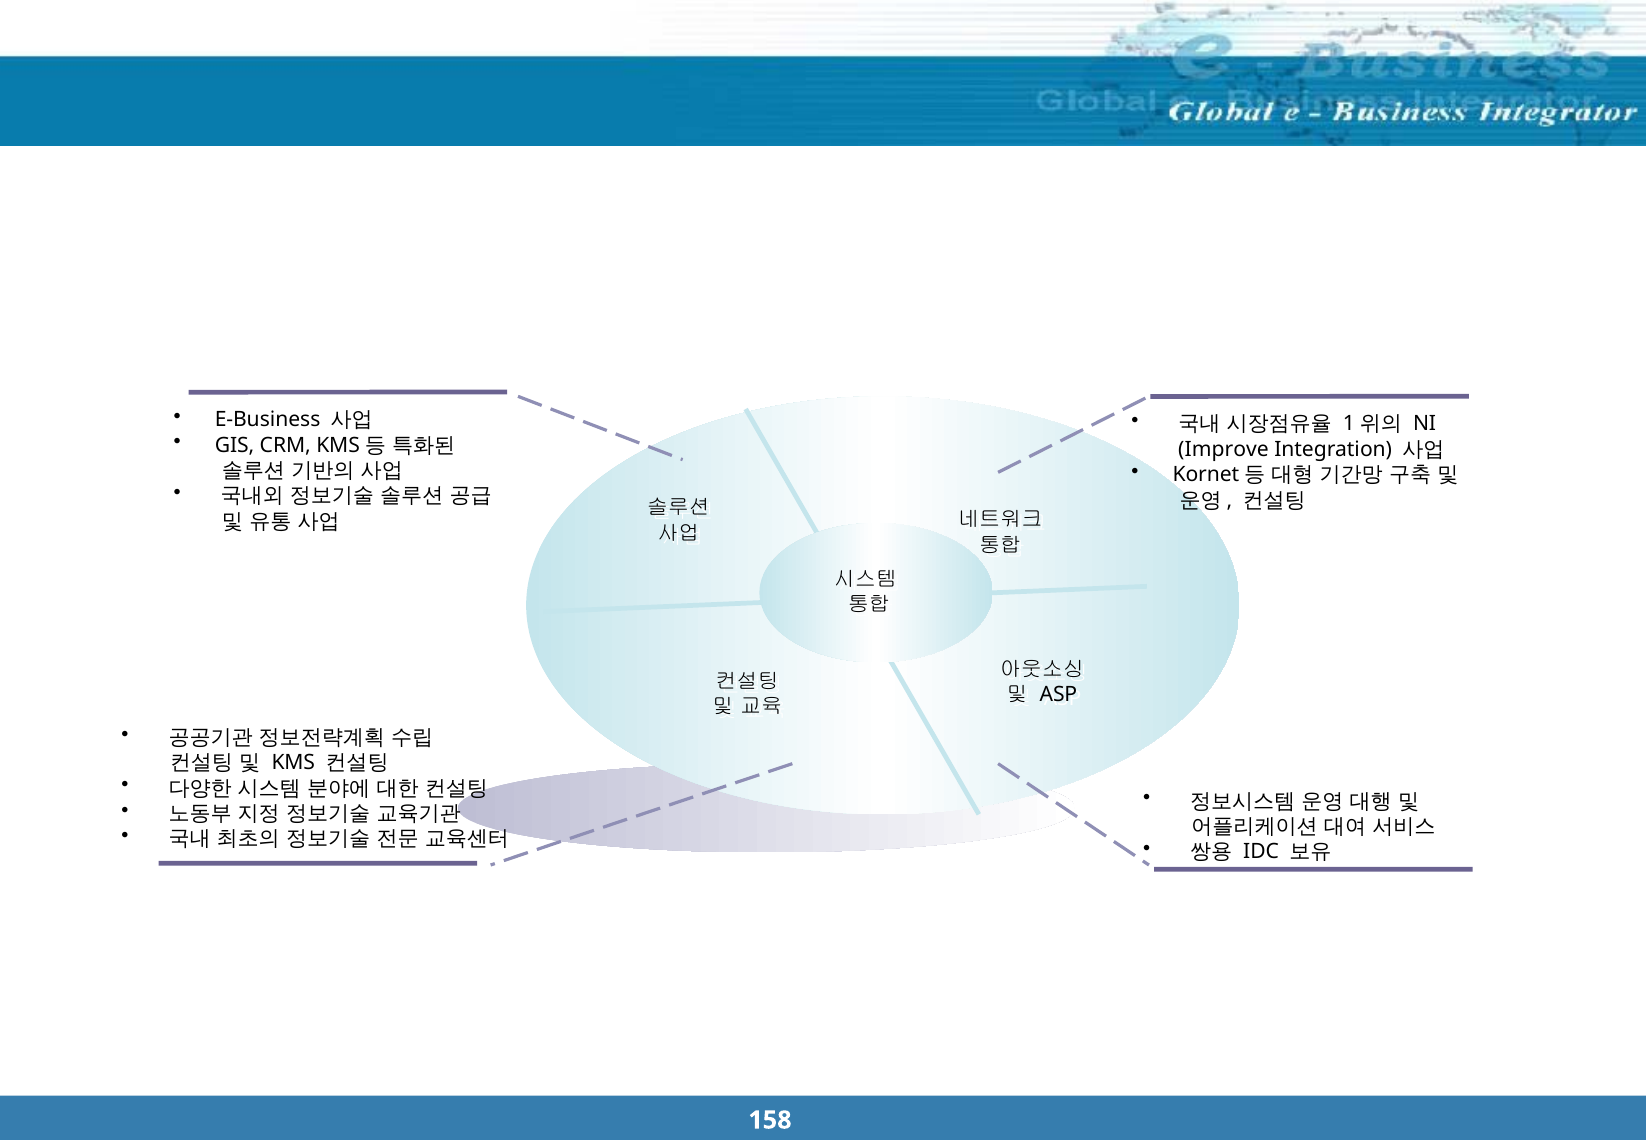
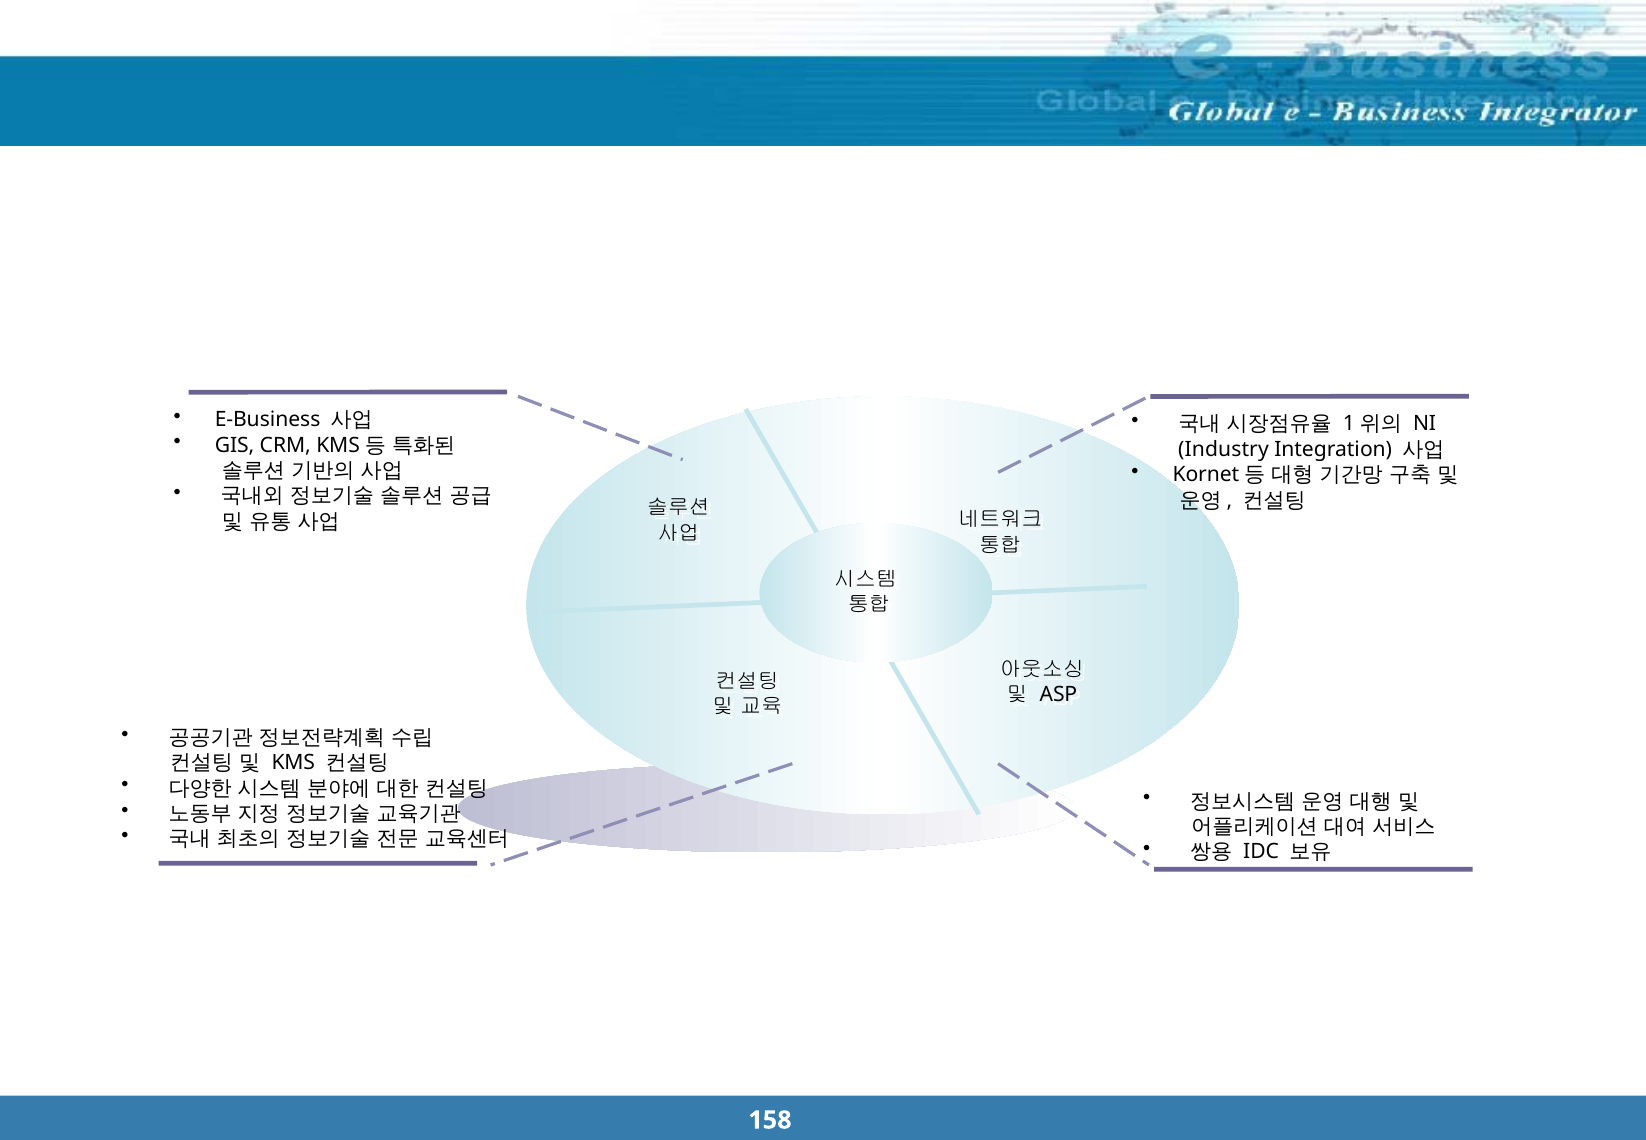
Improve: Improve -> Industry
